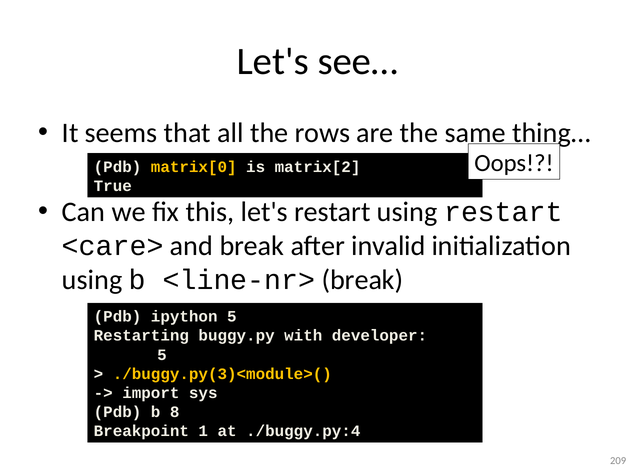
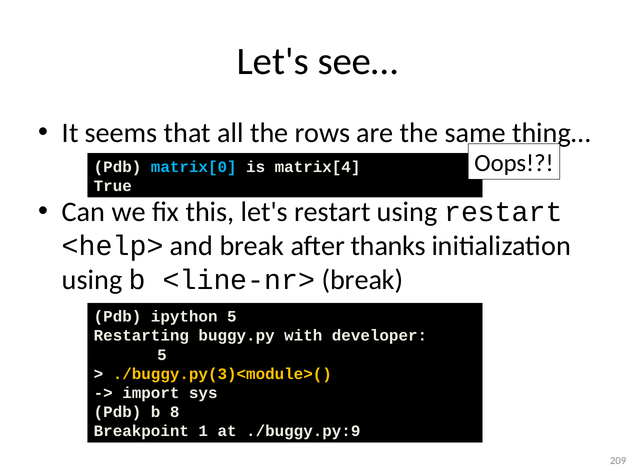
matrix[0 colour: yellow -> light blue
matrix[2: matrix[2 -> matrix[4
<care>: <care> -> <help>
invalid: invalid -> thanks
./buggy.py:4: ./buggy.py:4 -> ./buggy.py:9
